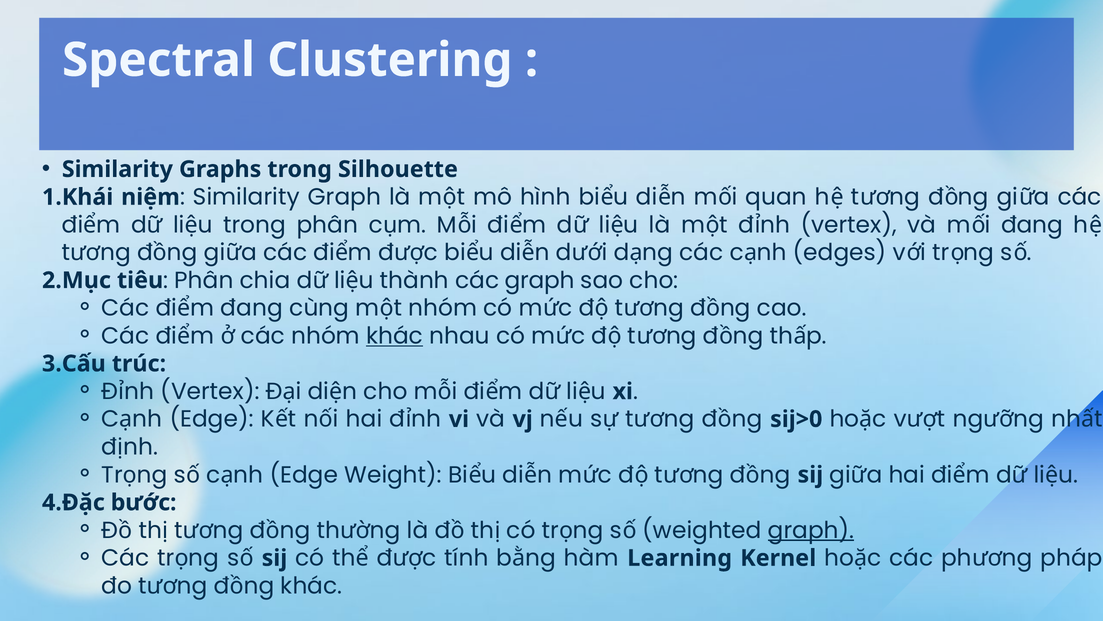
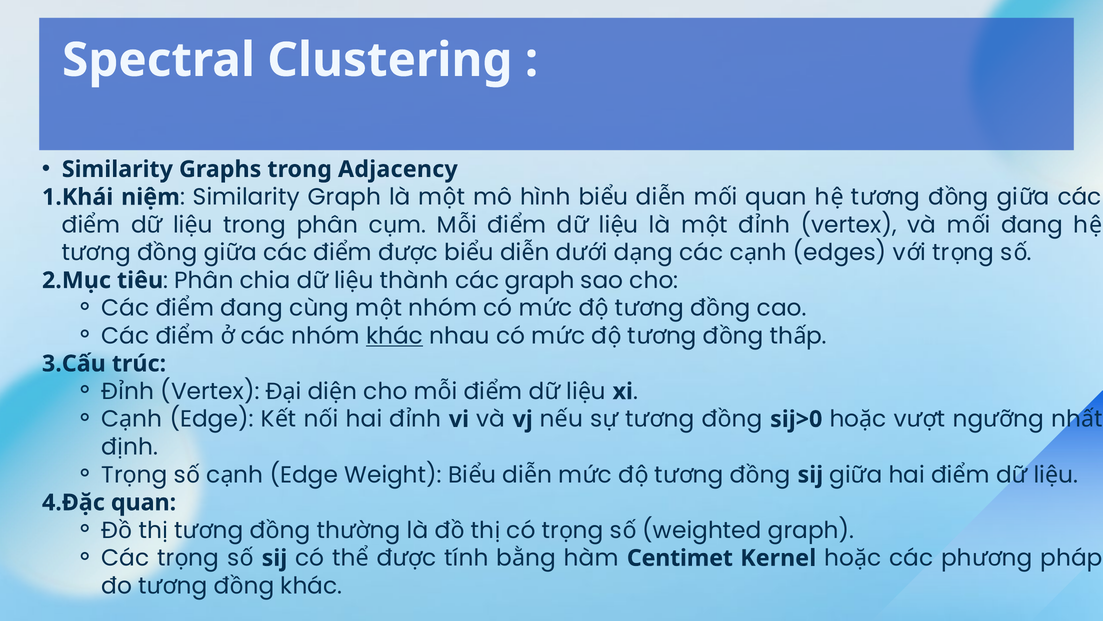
Silhouette: Silhouette -> Adjacency
bước at (144, 502): bước -> quan
graph at (811, 530) underline: present -> none
Learning: Learning -> Centimet
